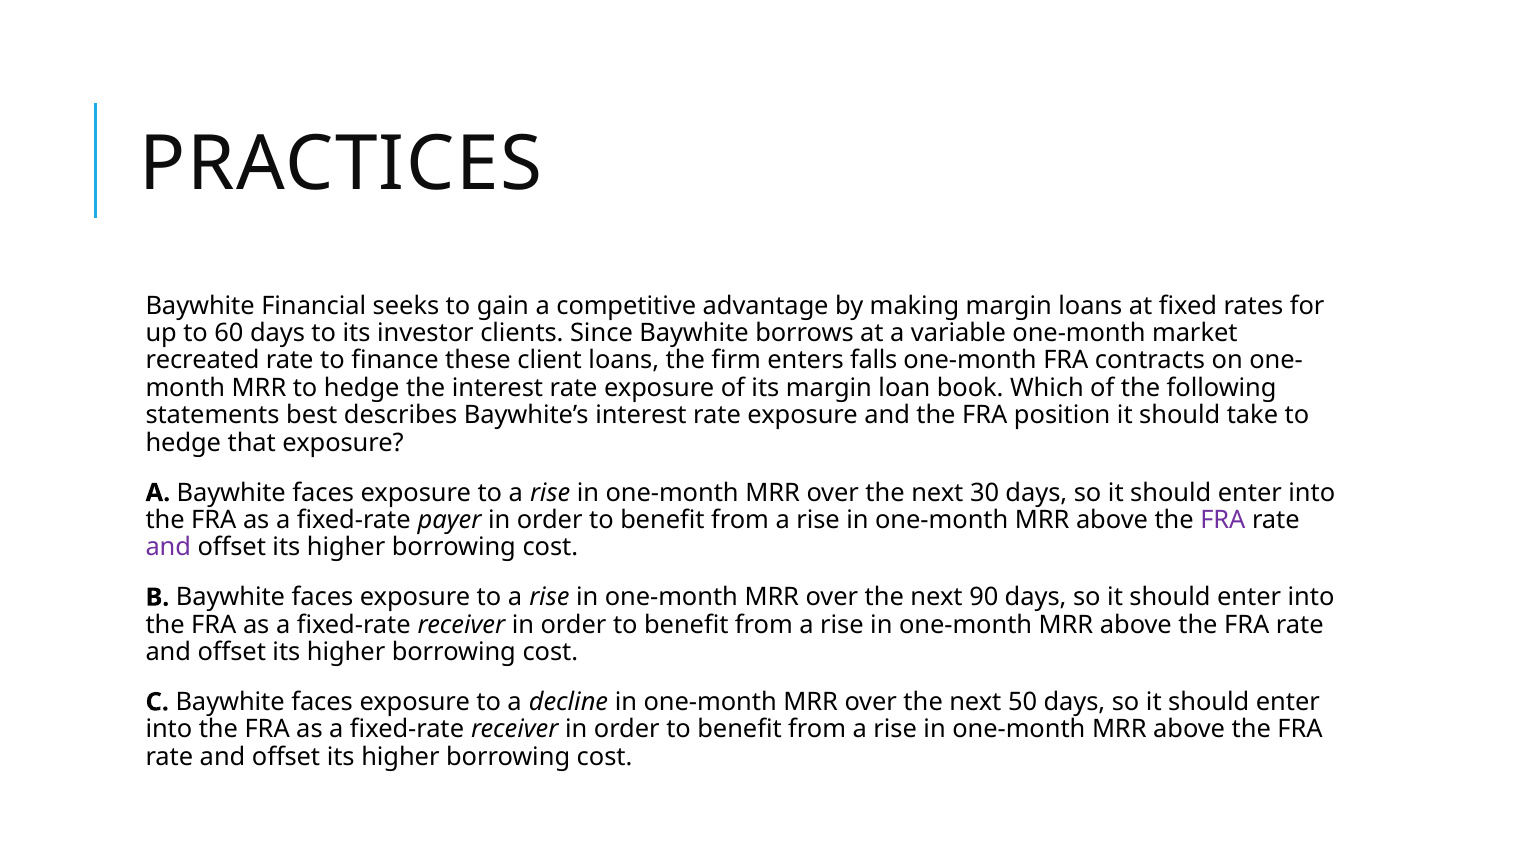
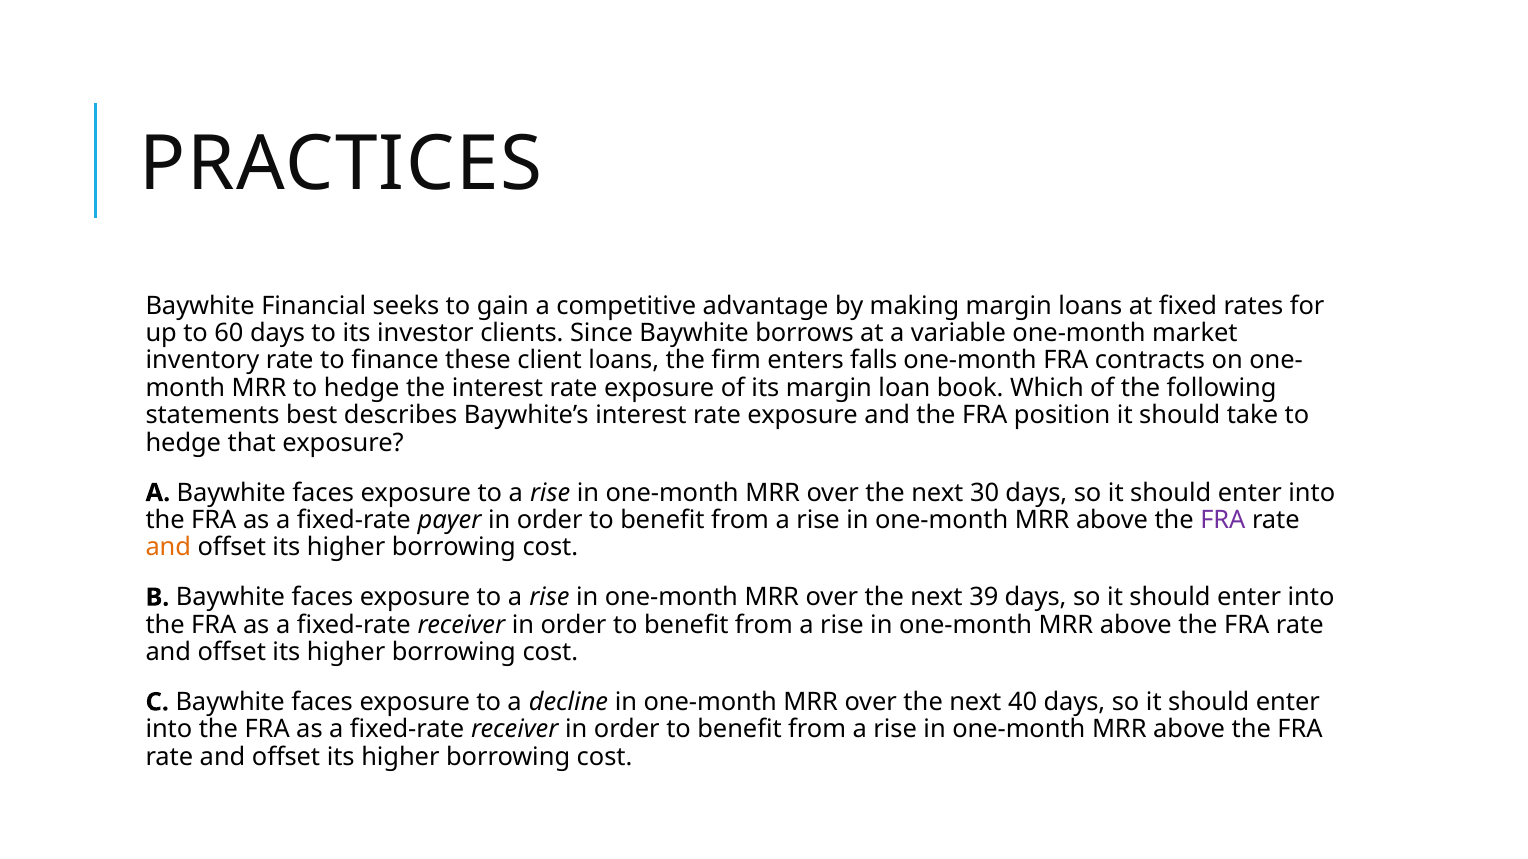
recreated: recreated -> inventory
and at (168, 548) colour: purple -> orange
90: 90 -> 39
50: 50 -> 40
